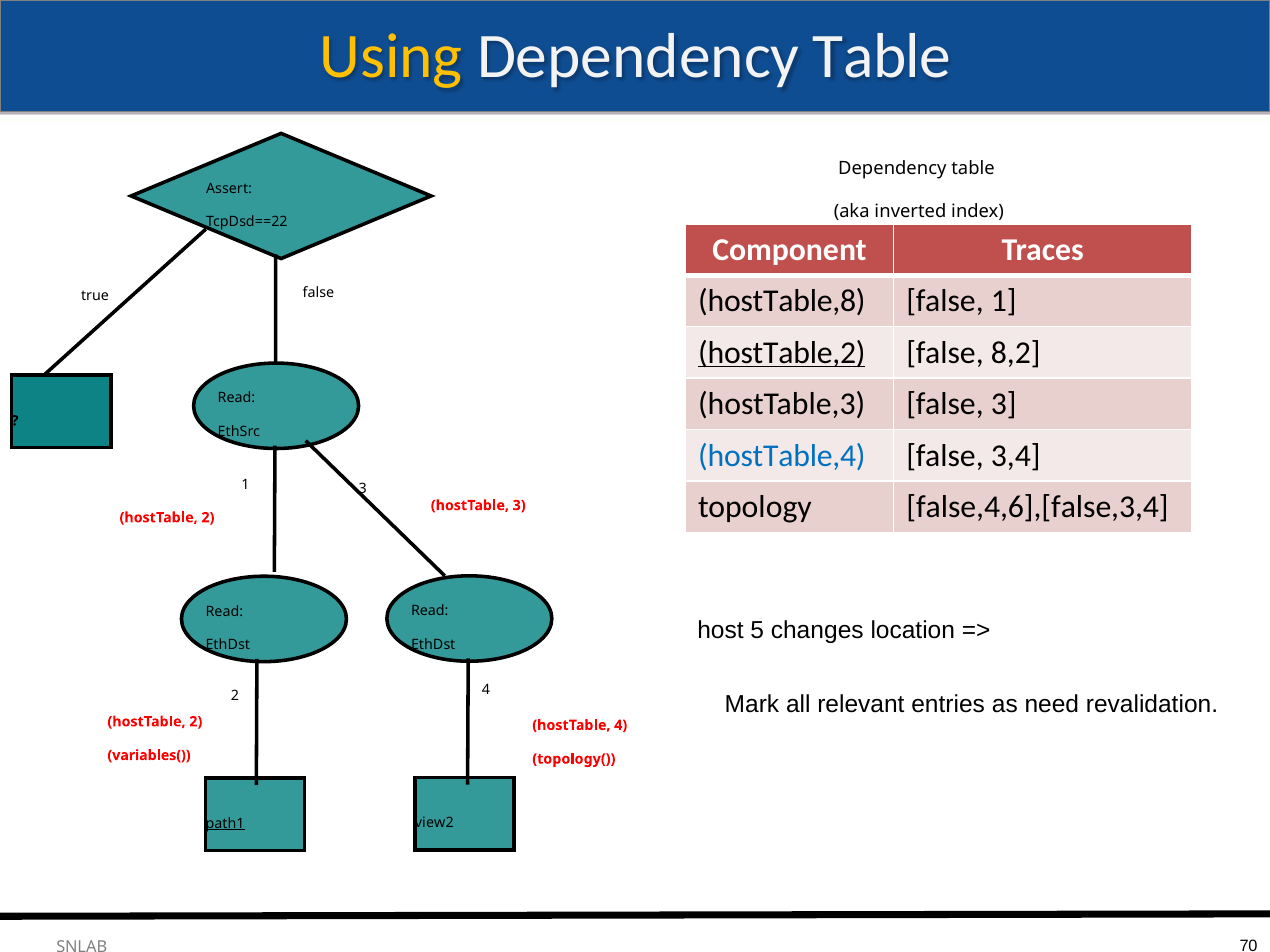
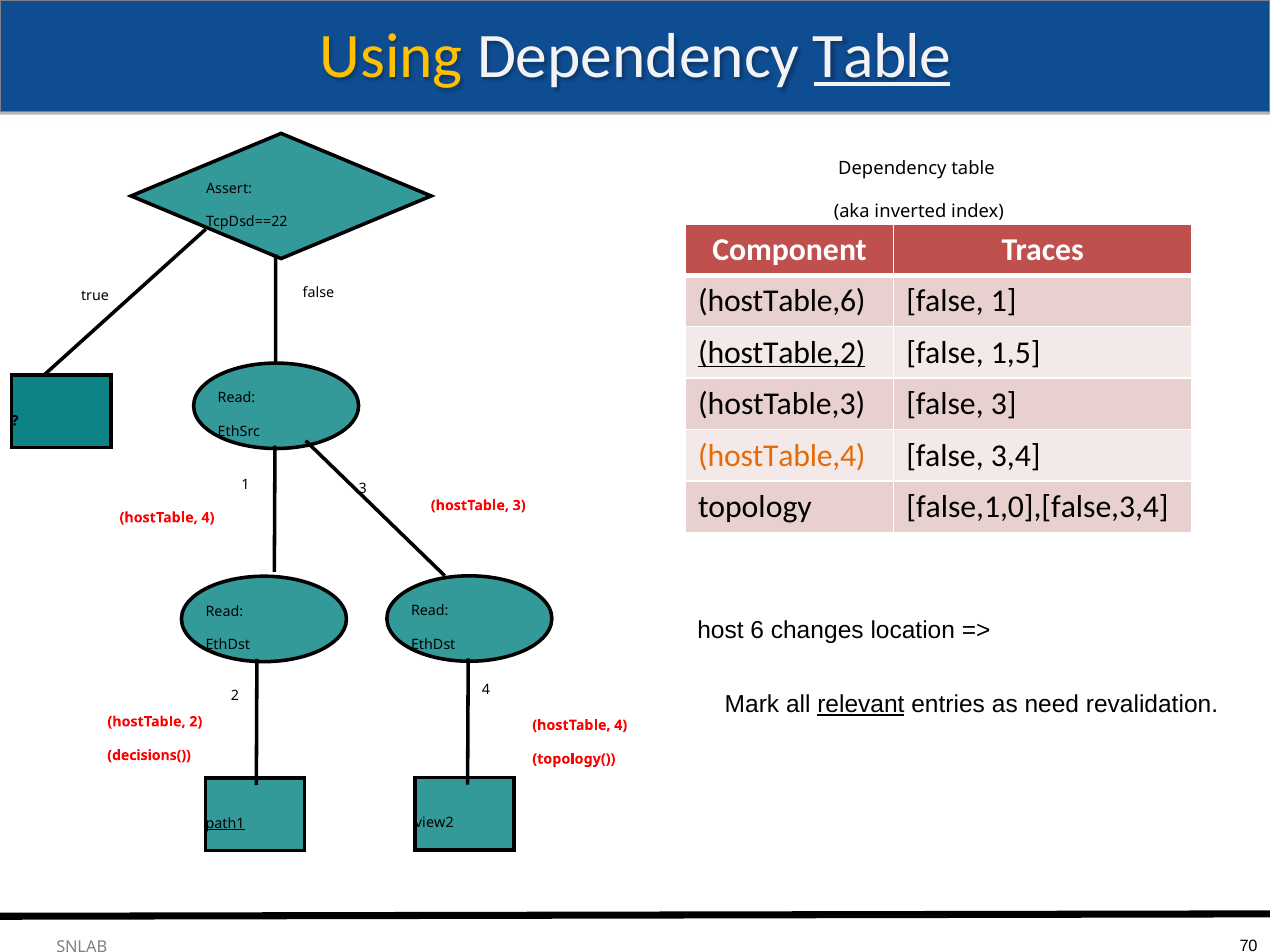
Table at (882, 57) underline: none -> present
hostTable,8: hostTable,8 -> hostTable,6
8,2: 8,2 -> 1,5
hostTable,4 colour: blue -> orange
false,4,6],[false,3,4: false,4,6],[false,3,4 -> false,1,0],[false,3,4
2 at (208, 518): 2 -> 4
5: 5 -> 6
relevant underline: none -> present
variables(: variables( -> decisions(
